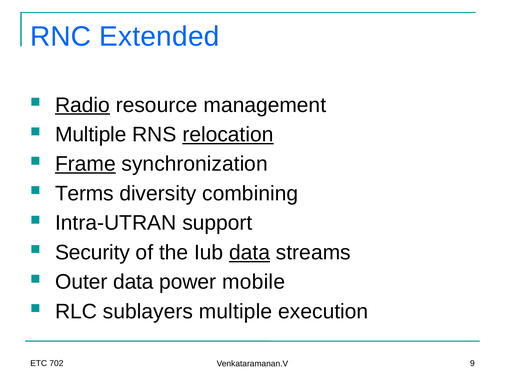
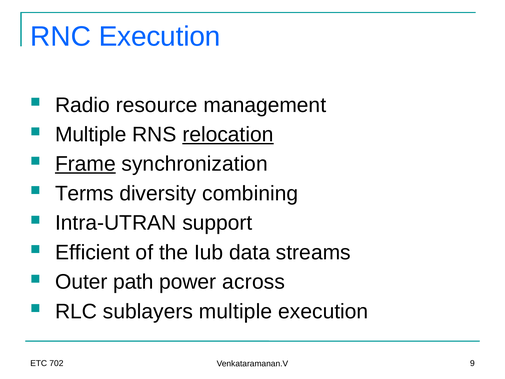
RNC Extended: Extended -> Execution
Radio underline: present -> none
Security: Security -> Efficient
data at (250, 252) underline: present -> none
Outer data: data -> path
mobile: mobile -> across
